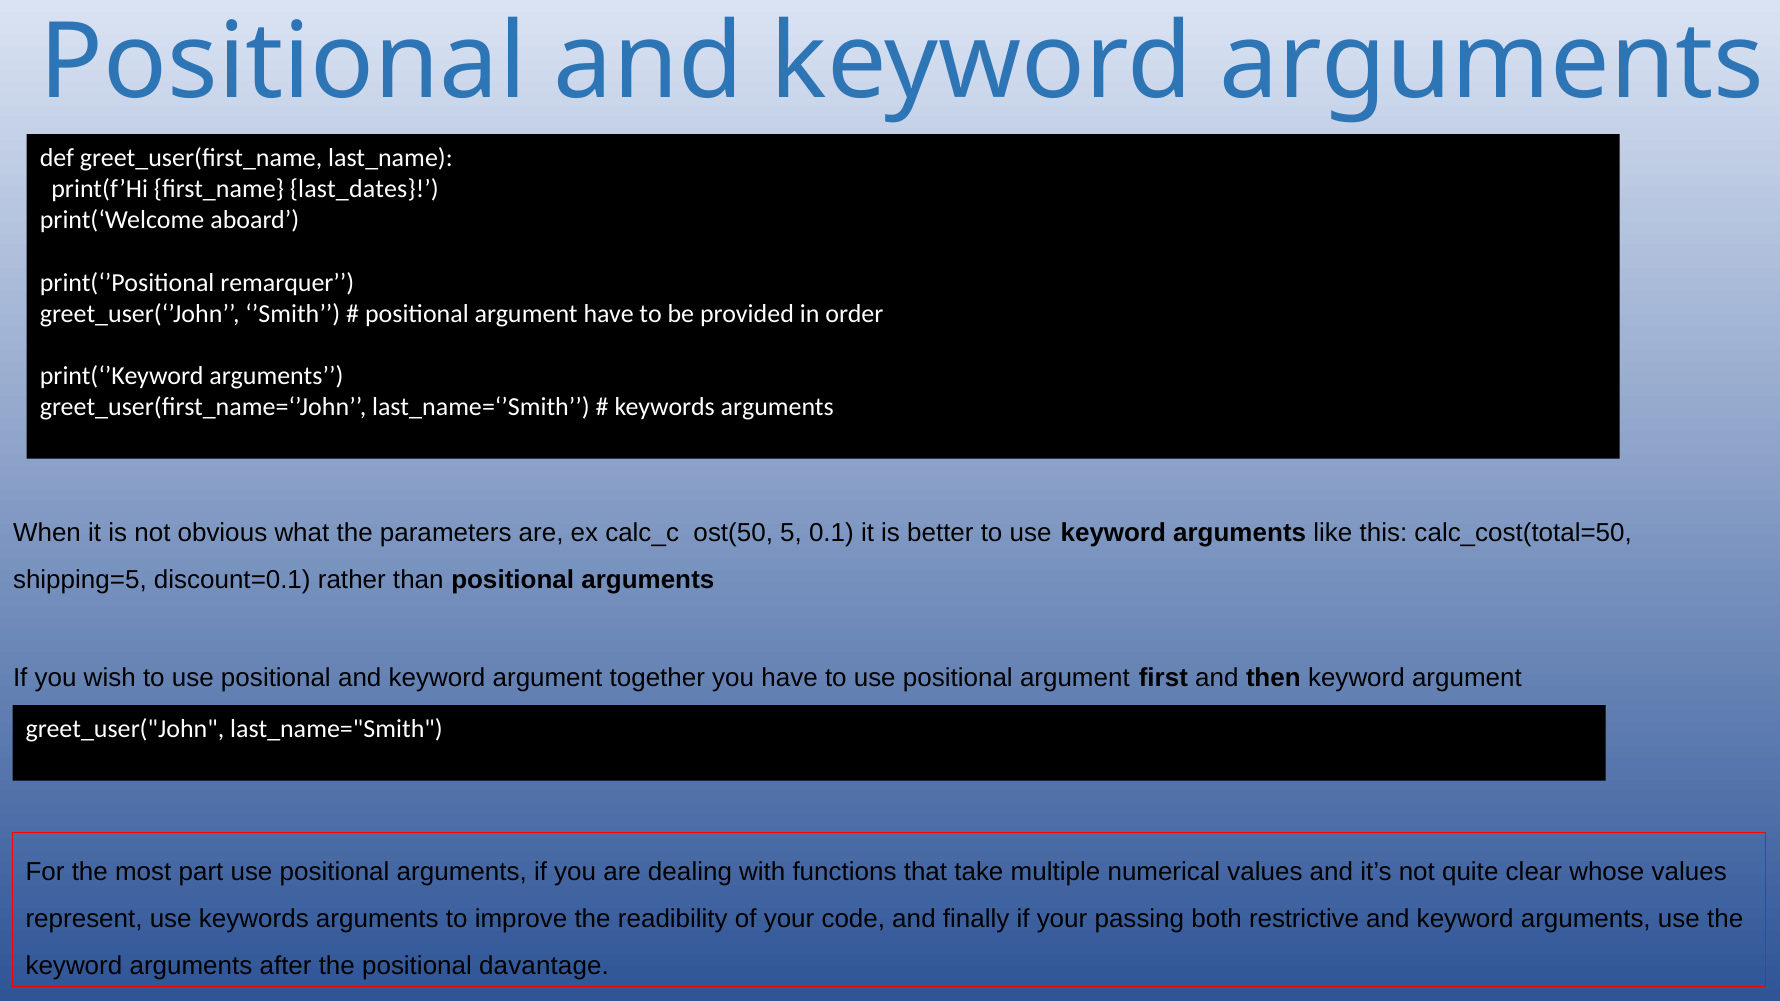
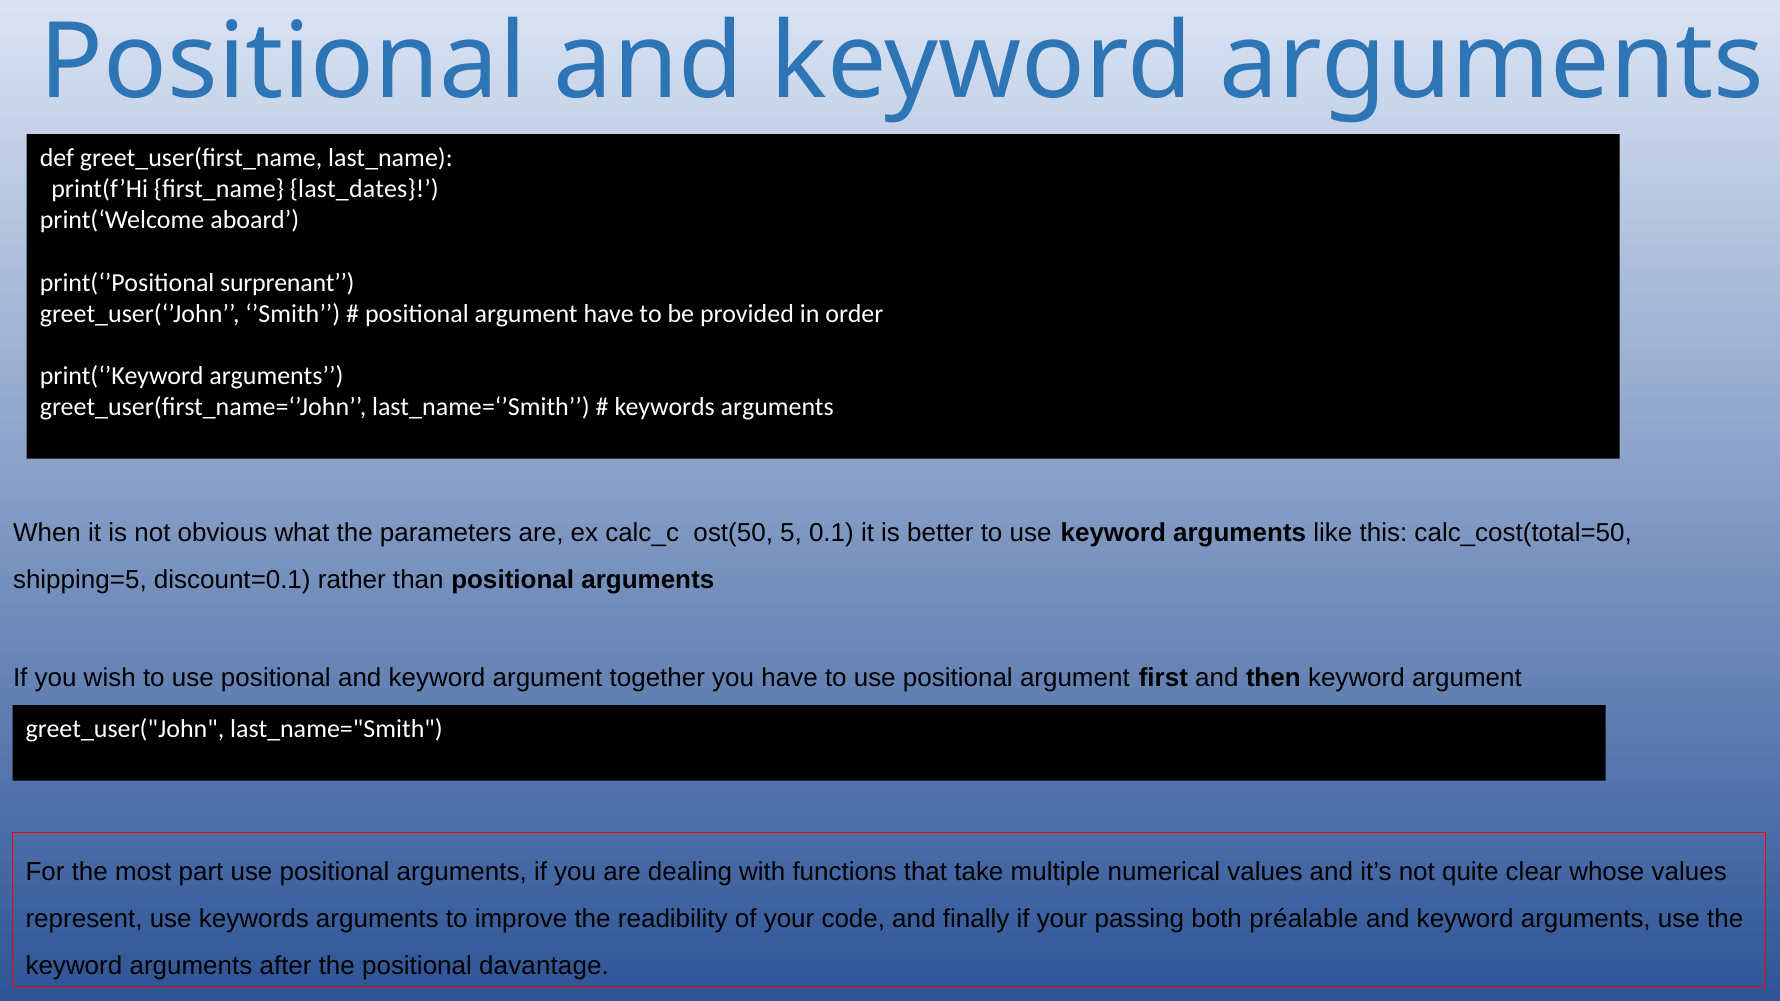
remarquer: remarquer -> surprenant
restrictive: restrictive -> préalable
